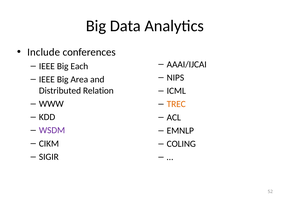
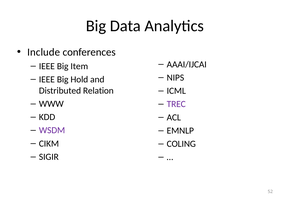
Each: Each -> Item
Area: Area -> Hold
TREC colour: orange -> purple
